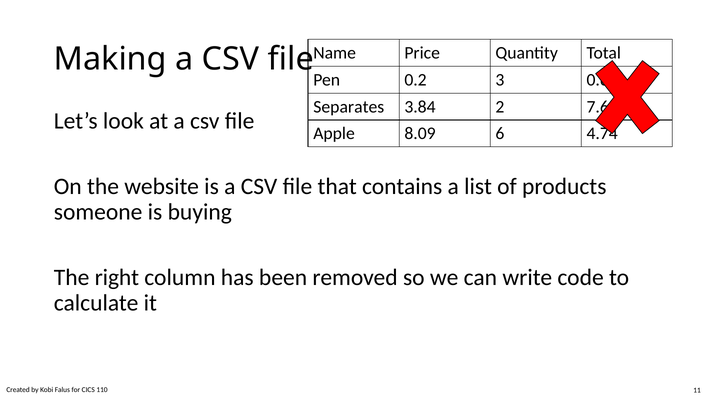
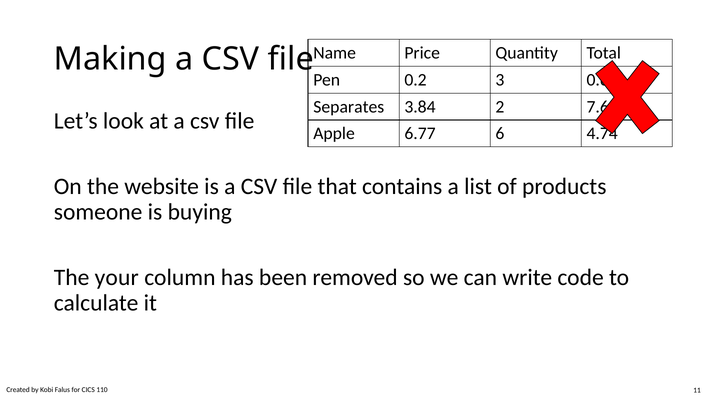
8.09: 8.09 -> 6.77
right: right -> your
